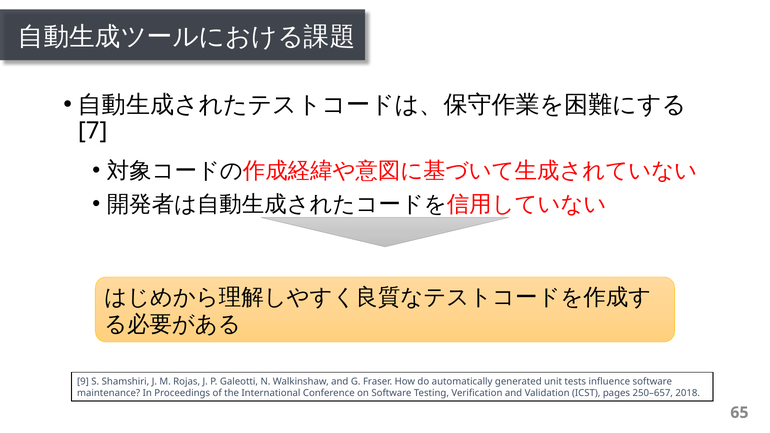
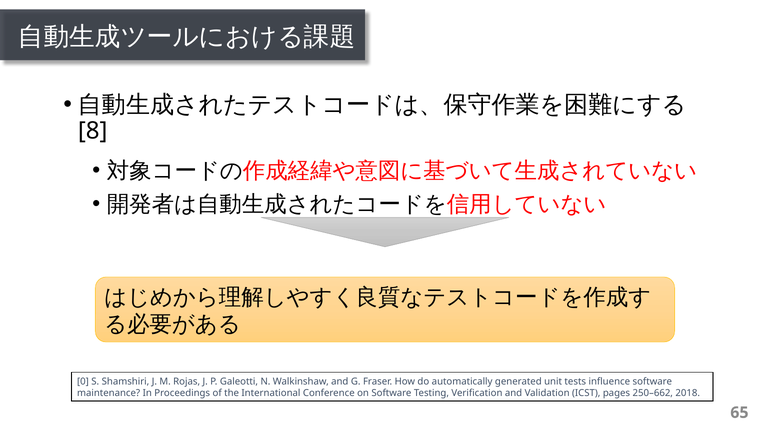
7: 7 -> 8
9: 9 -> 0
250–657: 250–657 -> 250–662
